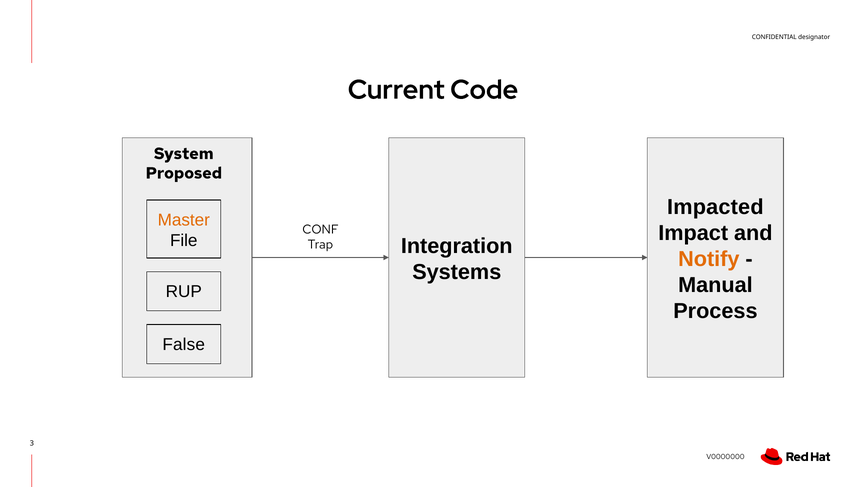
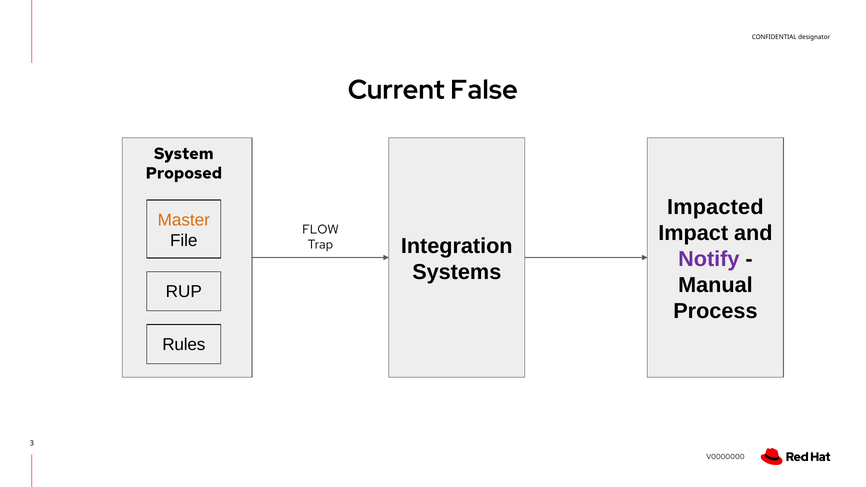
Code: Code -> False
CONF: CONF -> FLOW
Notify colour: orange -> purple
False: False -> Rules
